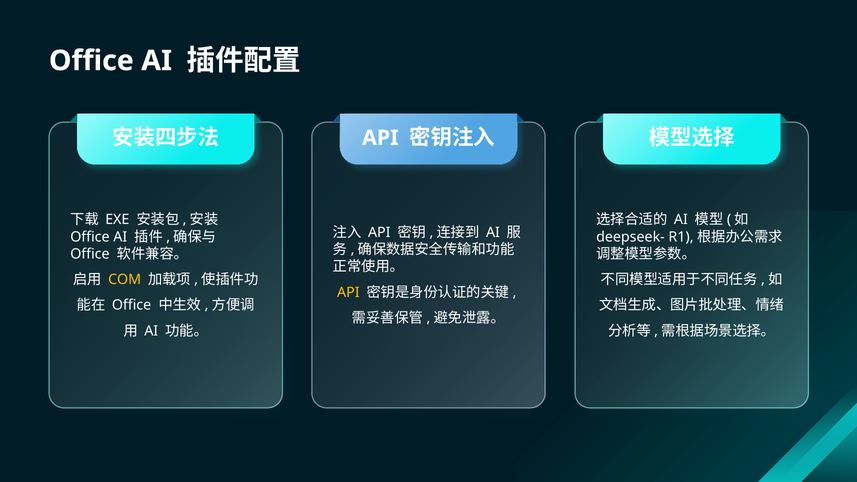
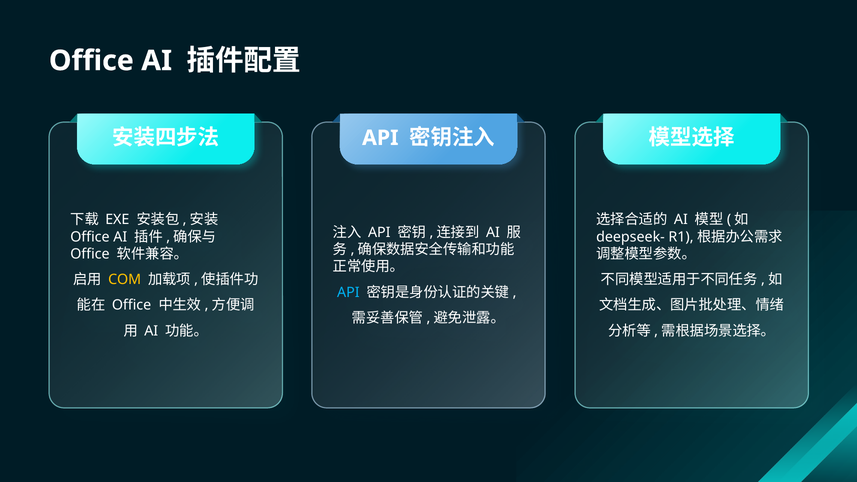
API at (348, 292) colour: yellow -> light blue
